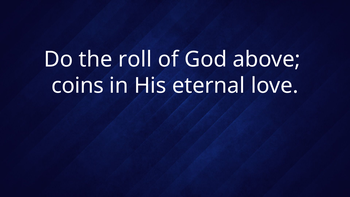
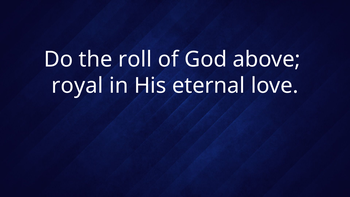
coins: coins -> royal
